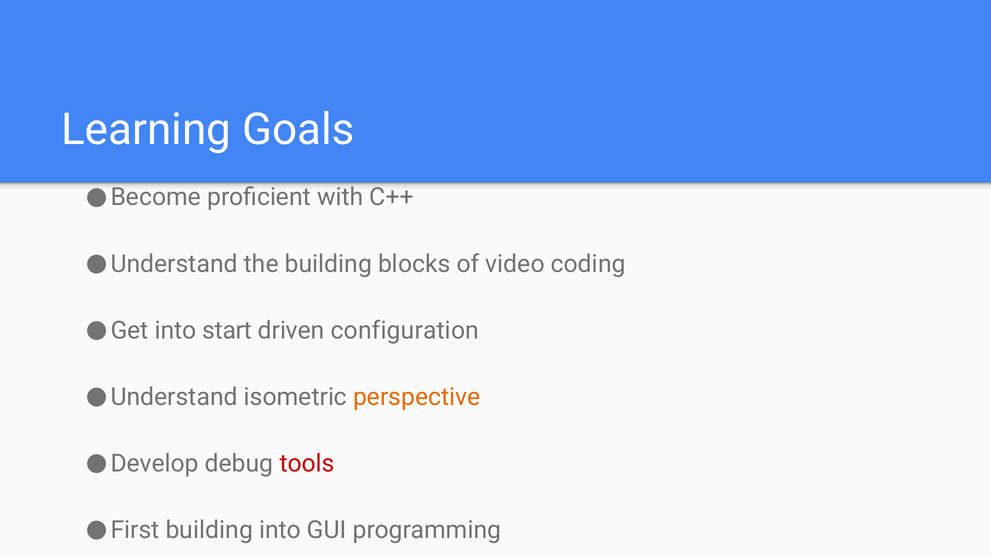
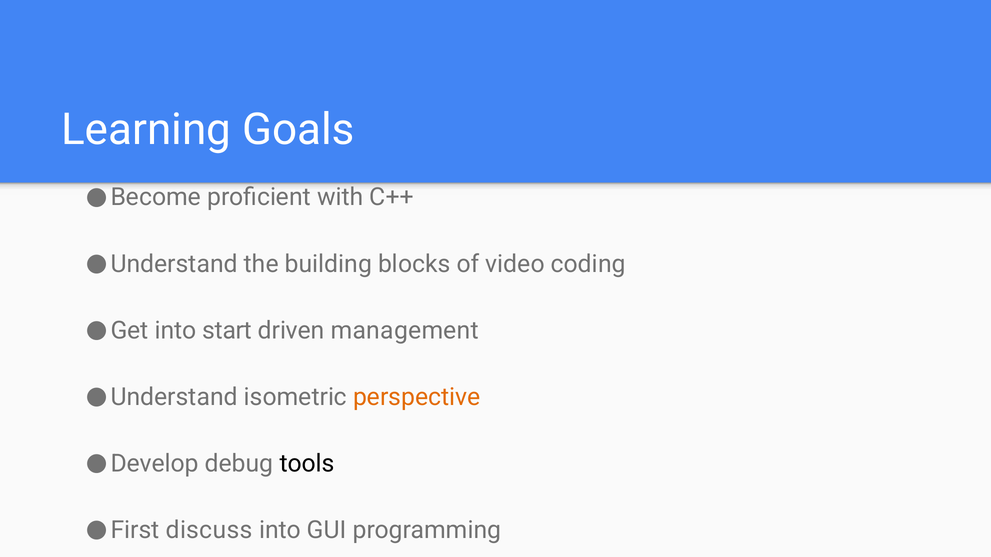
configuration: configuration -> management
tools colour: red -> black
building at (209, 530): building -> discuss
